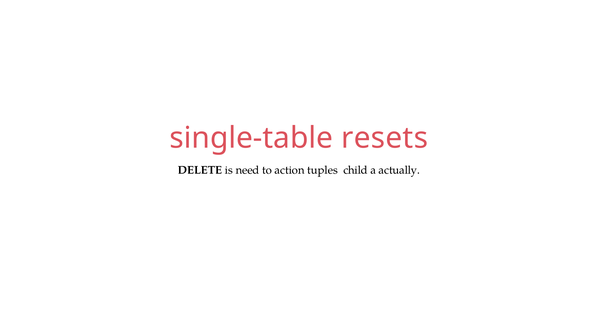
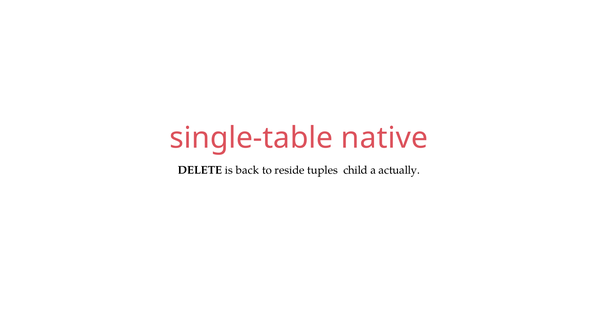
resets: resets -> native
need: need -> back
action: action -> reside
